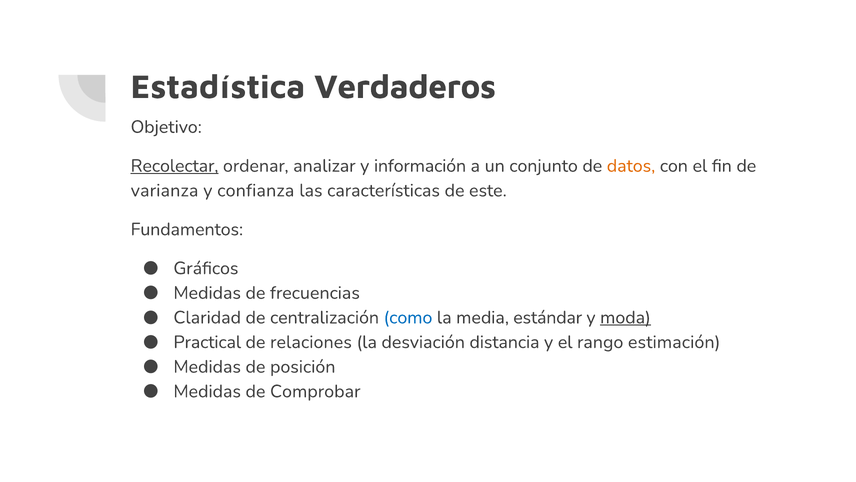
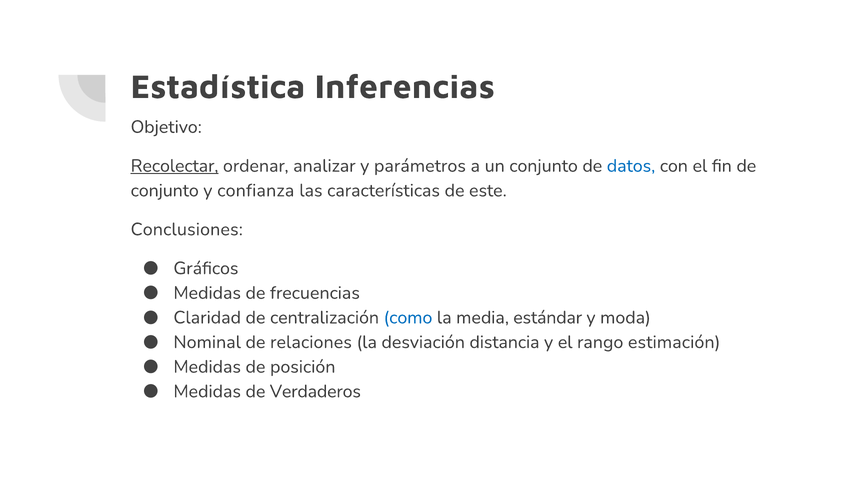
Verdaderos: Verdaderos -> Inferencias
información: información -> parámetros
datos colour: orange -> blue
varianza at (165, 190): varianza -> conjunto
Fundamentos: Fundamentos -> Conclusiones
moda underline: present -> none
Practical: Practical -> Nominal
Comprobar: Comprobar -> Verdaderos
